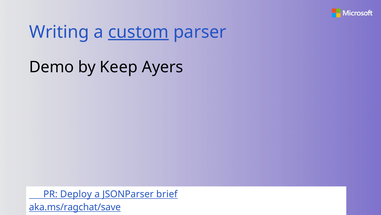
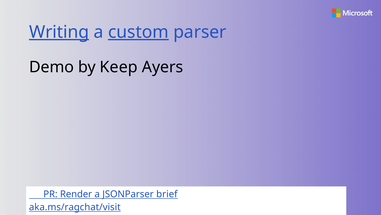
Writing underline: none -> present
Deploy: Deploy -> Render
aka.ms/ragchat/save: aka.ms/ragchat/save -> aka.ms/ragchat/visit
